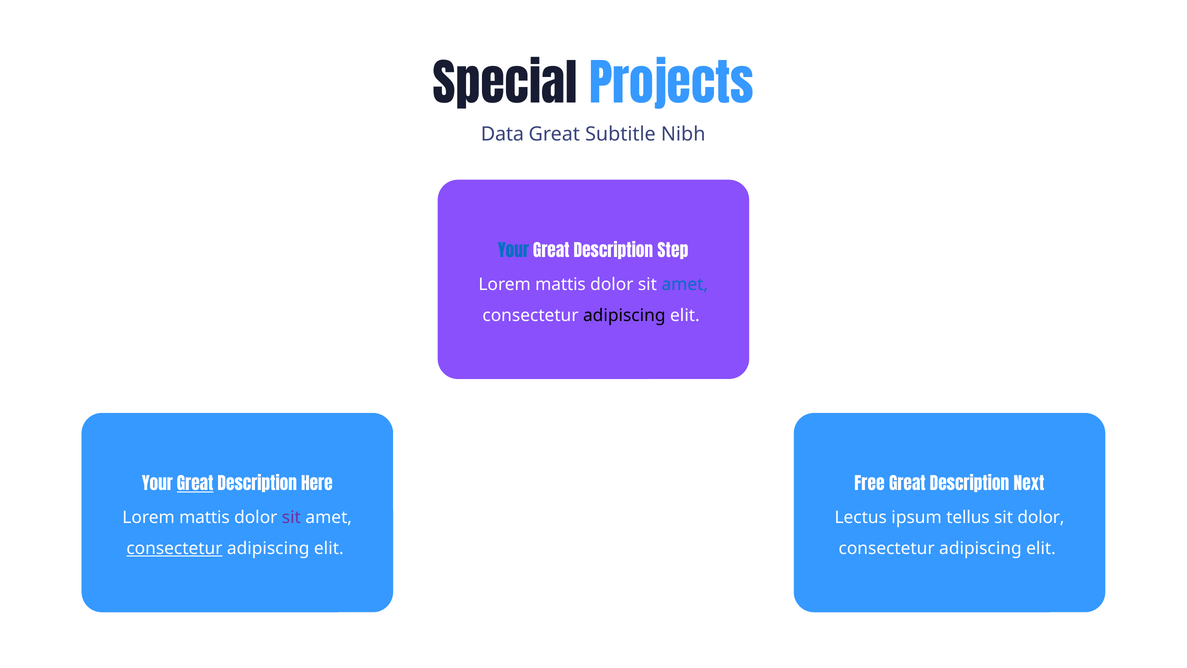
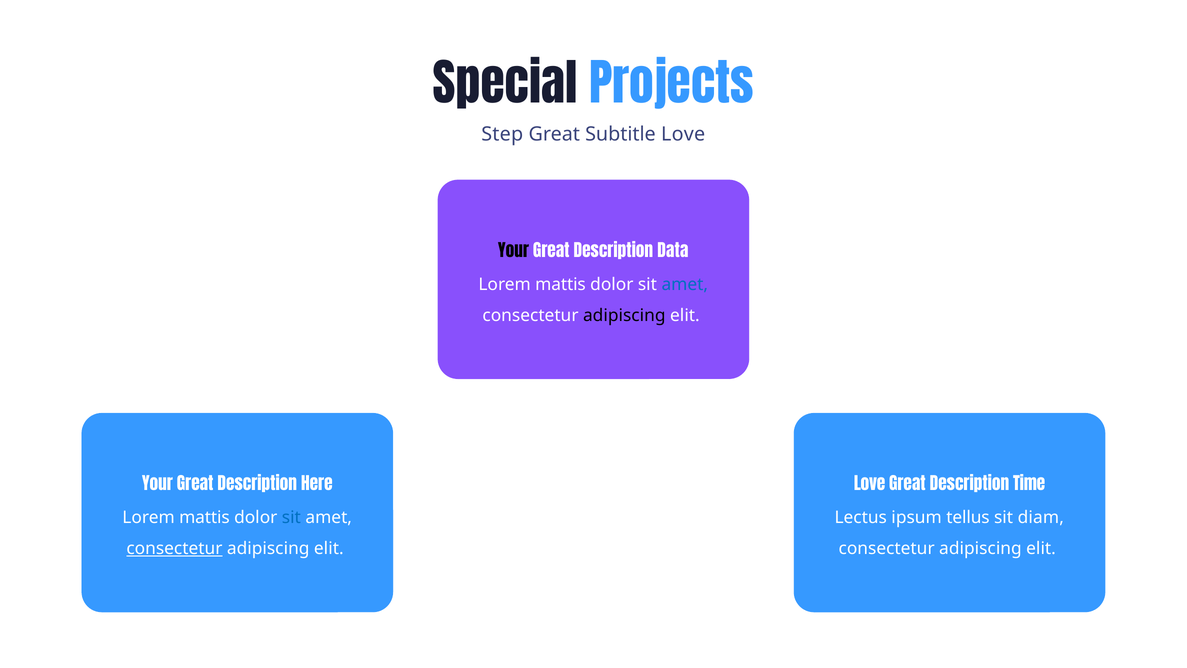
Data: Data -> Step
Subtitle Nibh: Nibh -> Love
Your at (513, 251) colour: blue -> black
Step: Step -> Data
Great at (195, 484) underline: present -> none
Free at (869, 484): Free -> Love
Next: Next -> Time
sit at (291, 517) colour: purple -> blue
sit dolor: dolor -> diam
